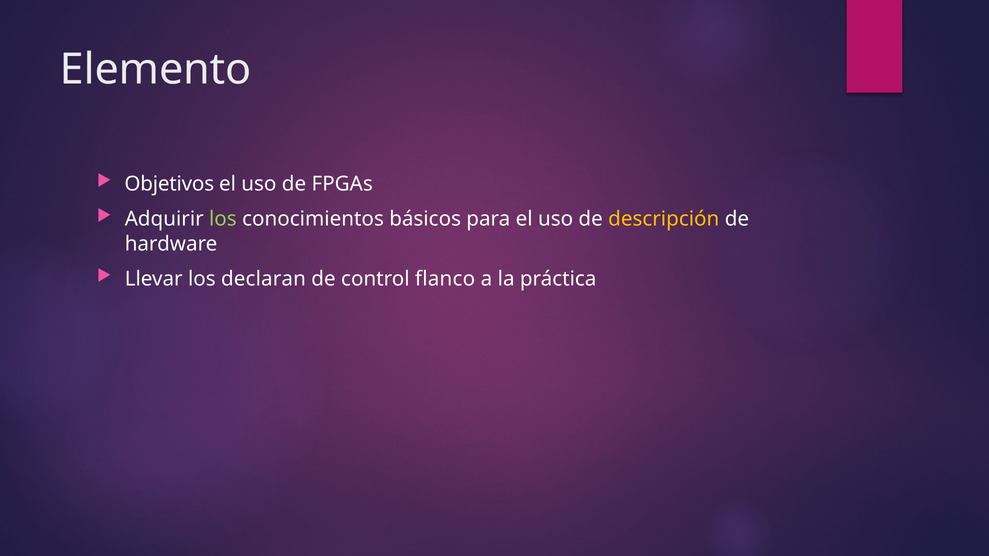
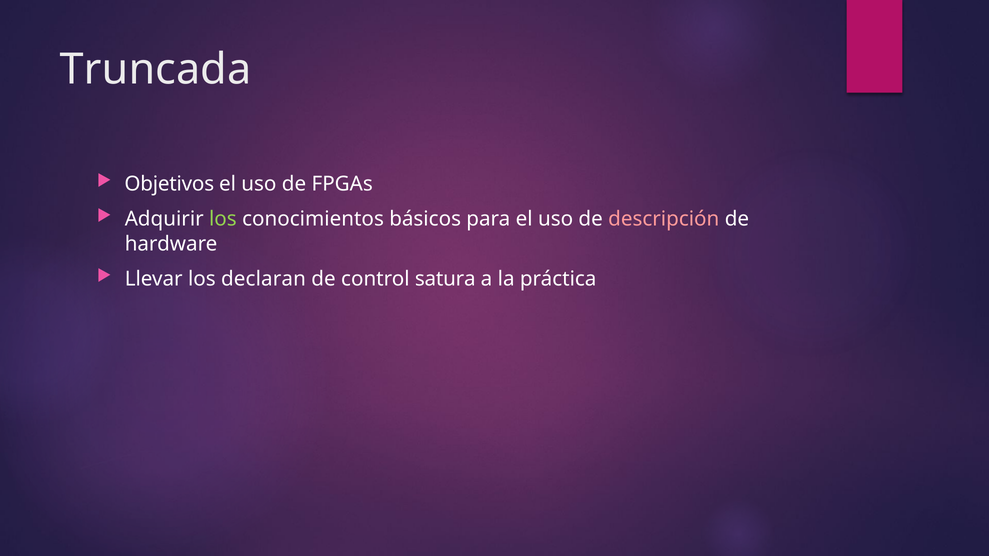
Elemento: Elemento -> Truncada
descripción colour: yellow -> pink
flanco: flanco -> satura
